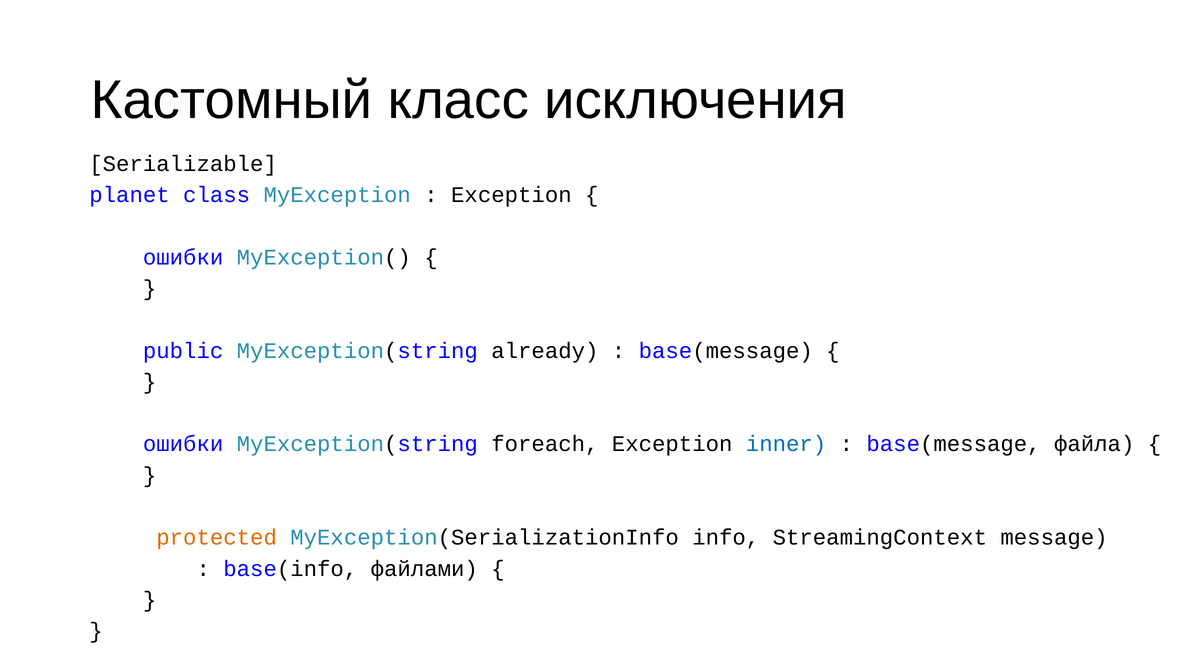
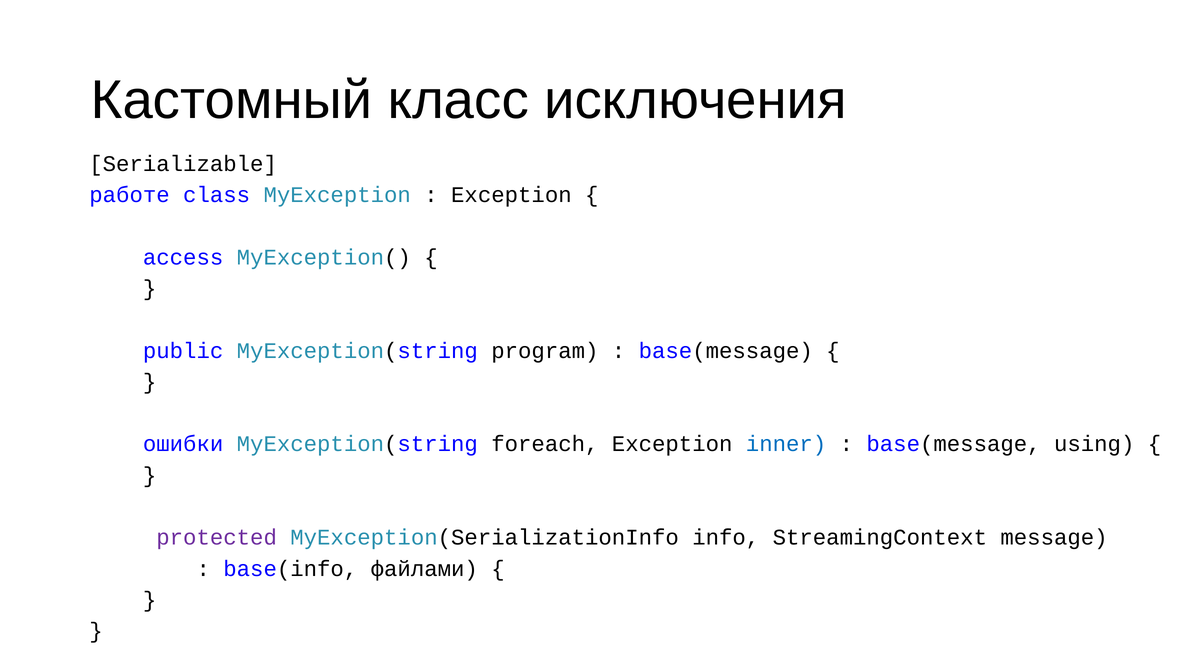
planet: planet -> работе
ошибки at (183, 257): ошибки -> access
already: already -> program
файла: файла -> using
protected colour: orange -> purple
